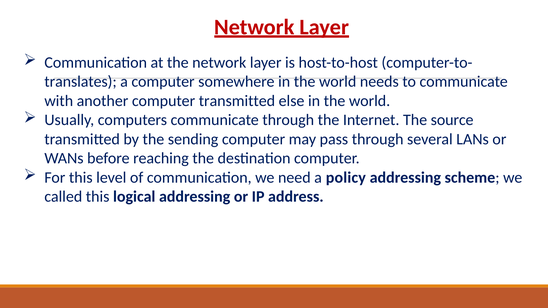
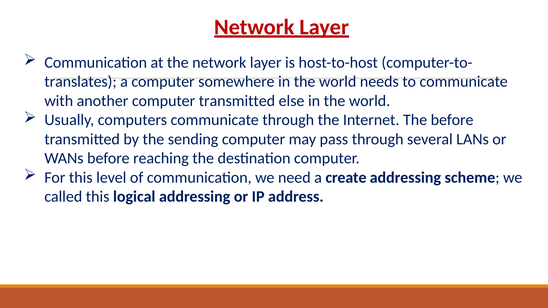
The source: source -> before
policy: policy -> create
